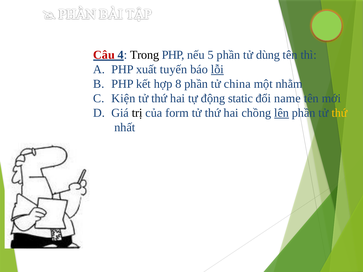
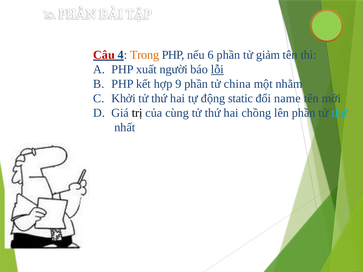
Trong colour: black -> orange
5: 5 -> 6
dùng: dùng -> giảm
tuyến: tuyến -> người
8: 8 -> 9
Kiện: Kiện -> Khởi
form: form -> cùng
lên underline: present -> none
thứ at (339, 113) colour: yellow -> light blue
